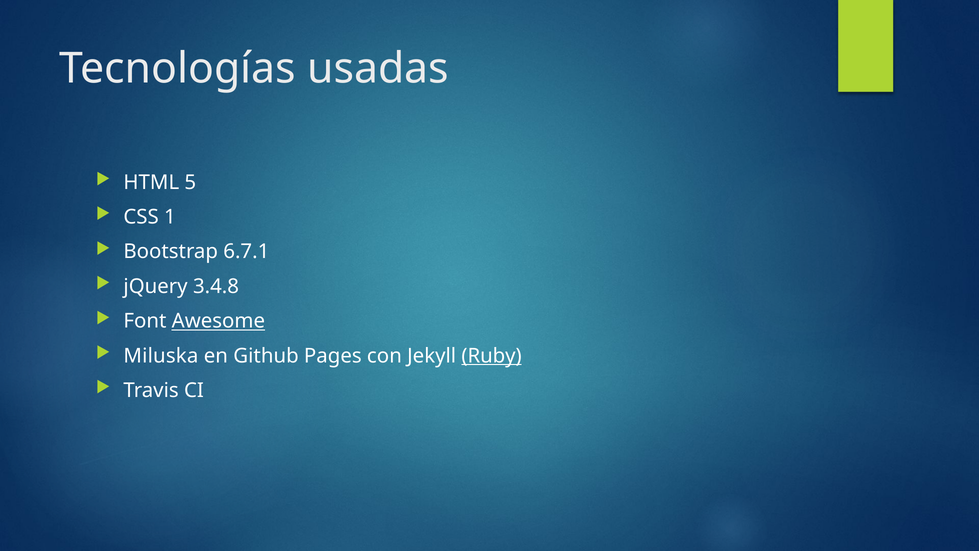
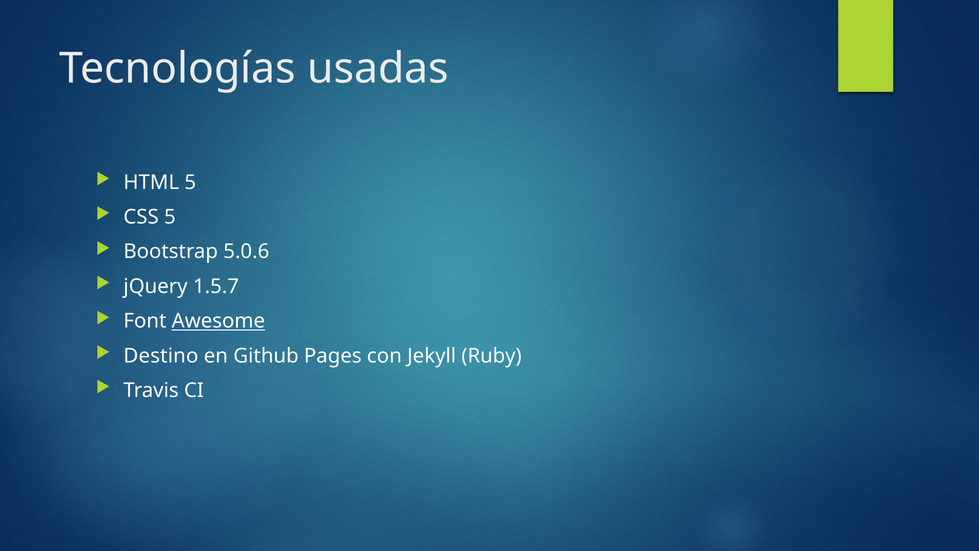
CSS 1: 1 -> 5
6.7.1: 6.7.1 -> 5.0.6
3.4.8: 3.4.8 -> 1.5.7
Miluska: Miluska -> Destino
Ruby underline: present -> none
